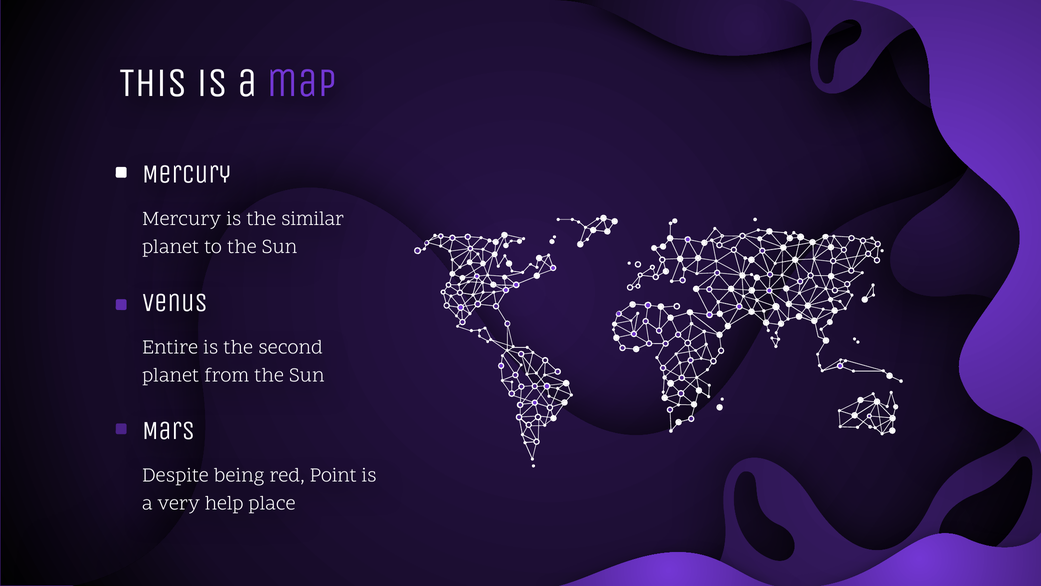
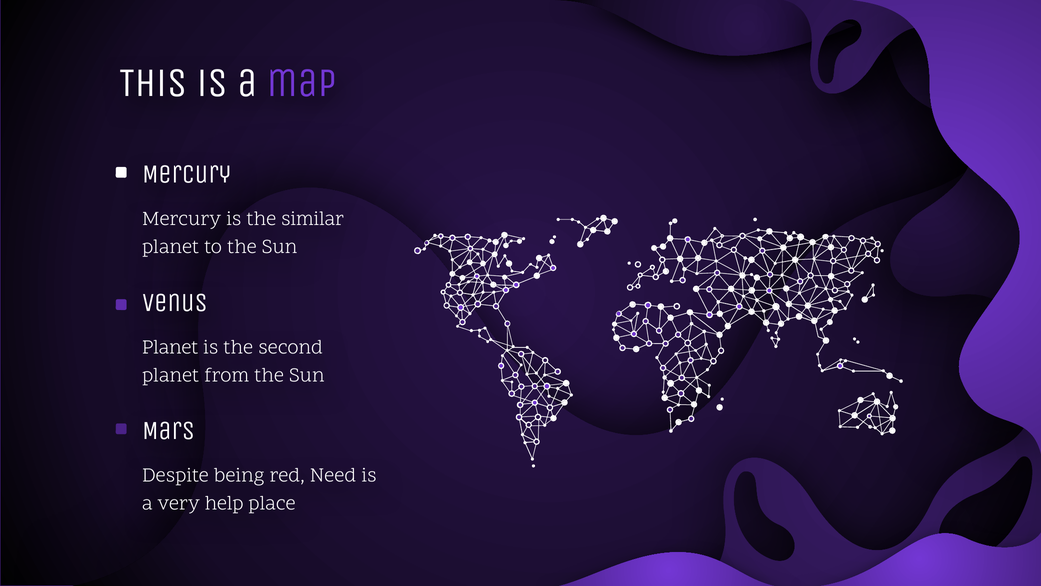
Entire at (170, 347): Entire -> Planet
Point: Point -> Need
